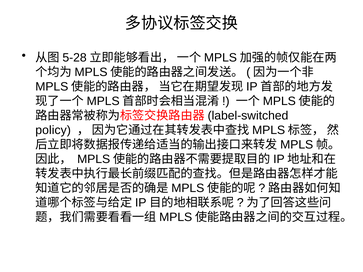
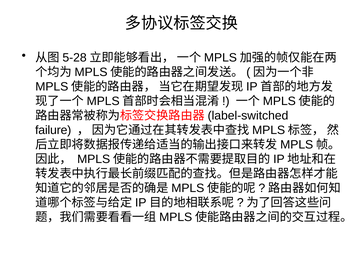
policy: policy -> failure
